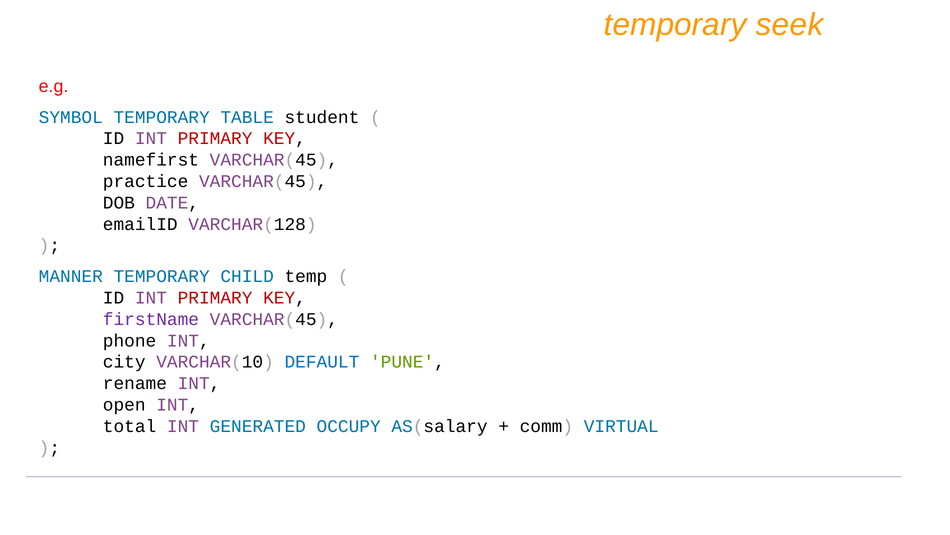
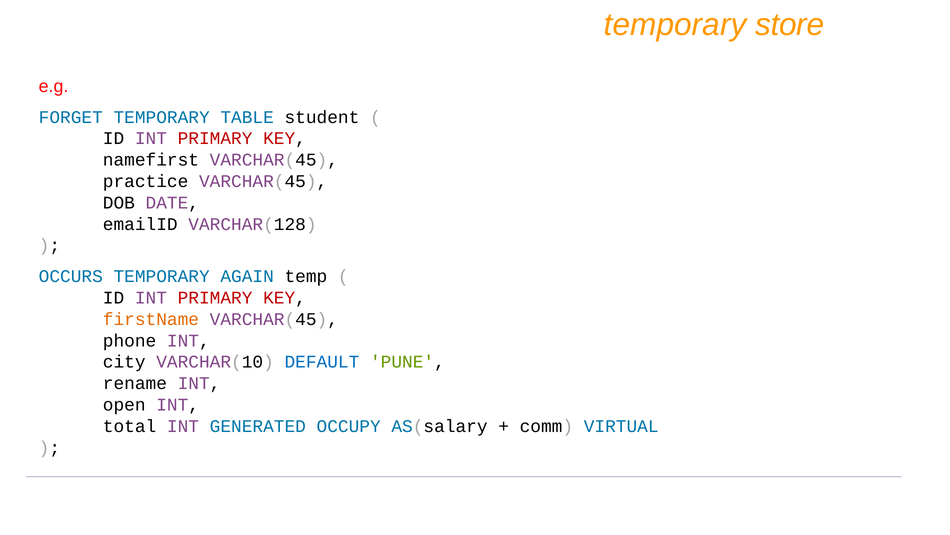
seek: seek -> store
SYMBOL: SYMBOL -> FORGET
MANNER: MANNER -> OCCURS
CHILD: CHILD -> AGAIN
firstName colour: purple -> orange
